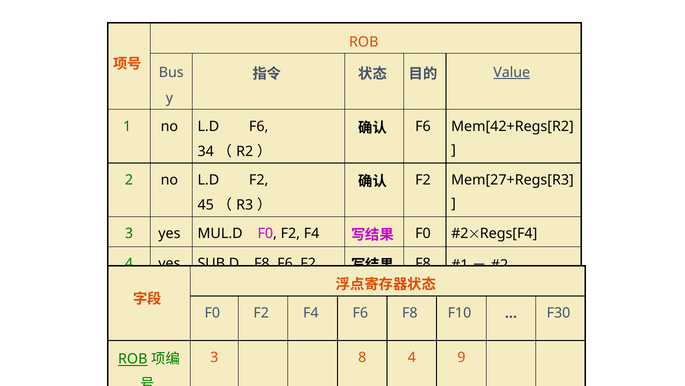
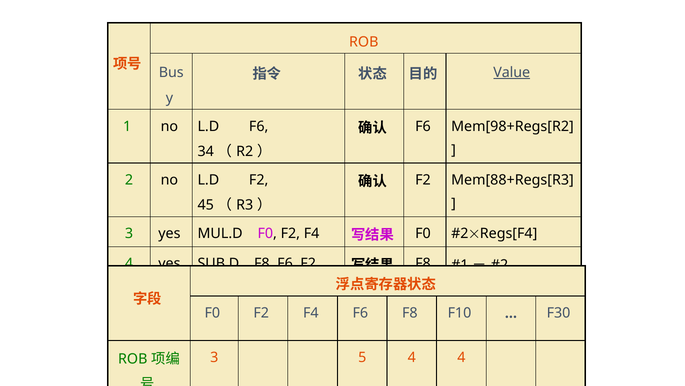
Mem[42+Regs[R2: Mem[42+Regs[R2 -> Mem[98+Regs[R2
Mem[27+Regs[R3: Mem[27+Regs[R3 -> Mem[88+Regs[R3
3 8: 8 -> 5
4 9: 9 -> 4
ROB at (133, 359) underline: present -> none
